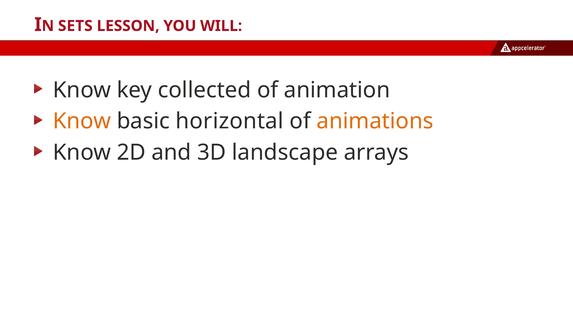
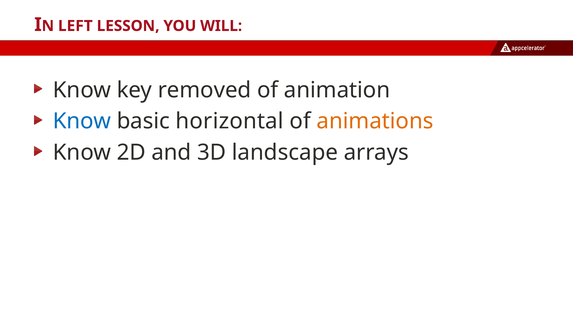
SETS: SETS -> LEFT
collected: collected -> removed
Know at (82, 121) colour: orange -> blue
